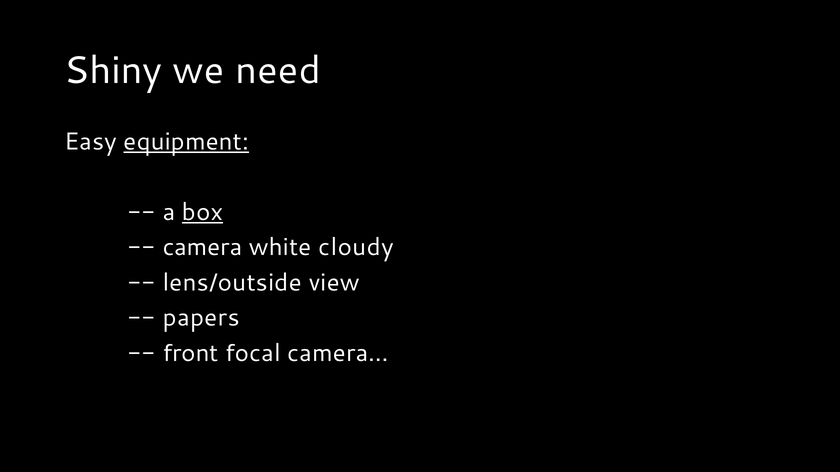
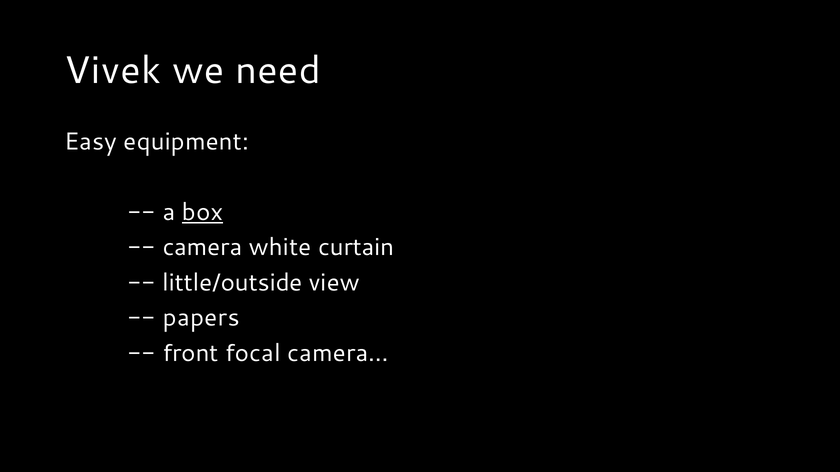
Shiny: Shiny -> Vivek
equipment underline: present -> none
cloudy: cloudy -> curtain
lens/outside: lens/outside -> little/outside
